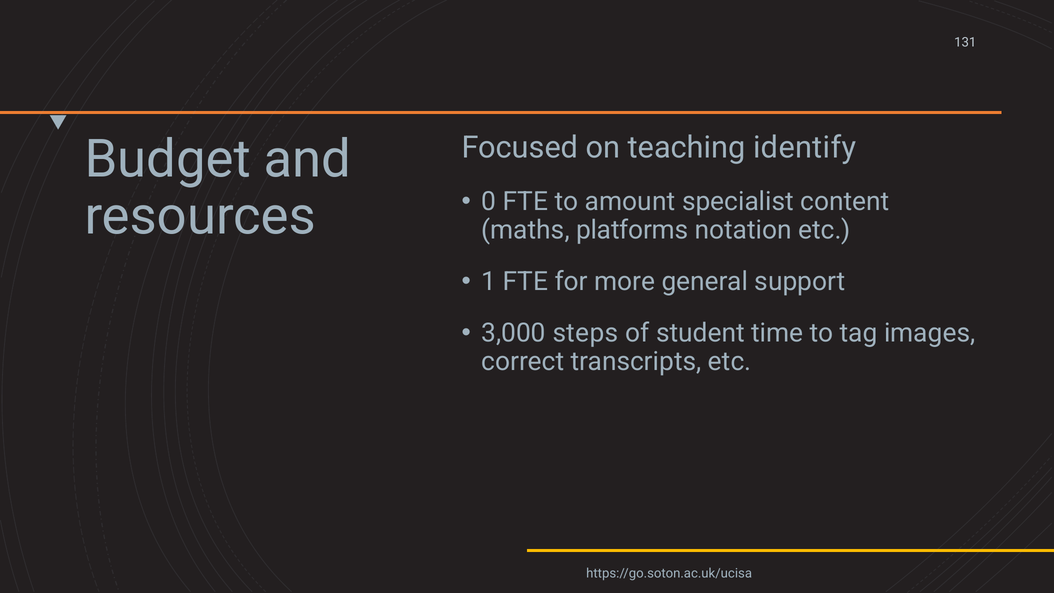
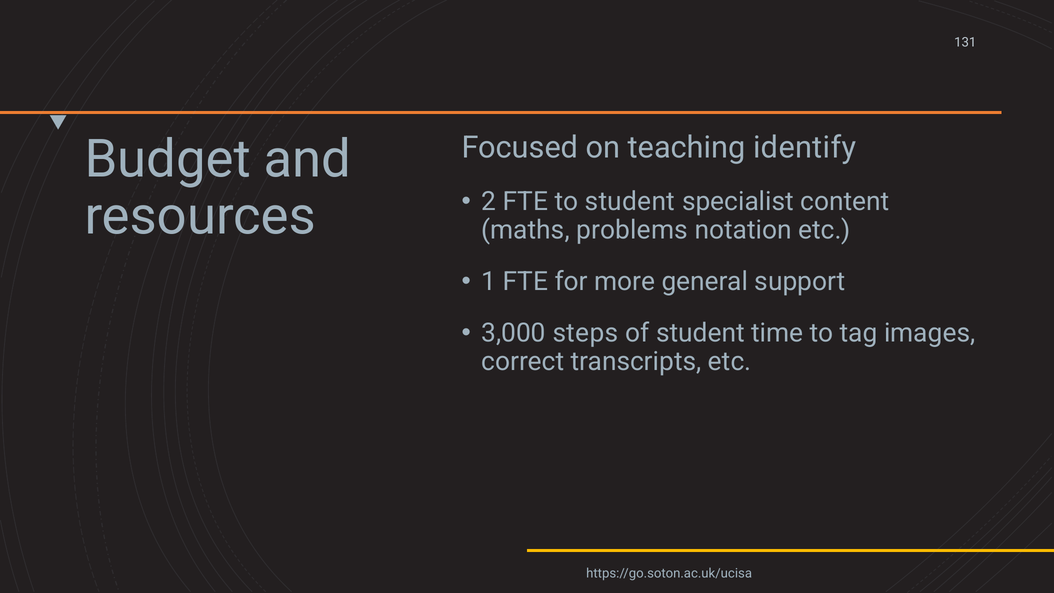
0: 0 -> 2
to amount: amount -> student
platforms: platforms -> problems
